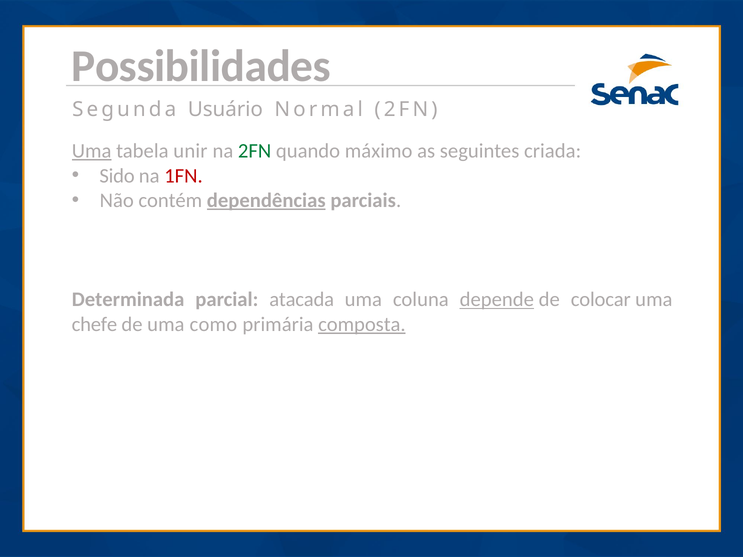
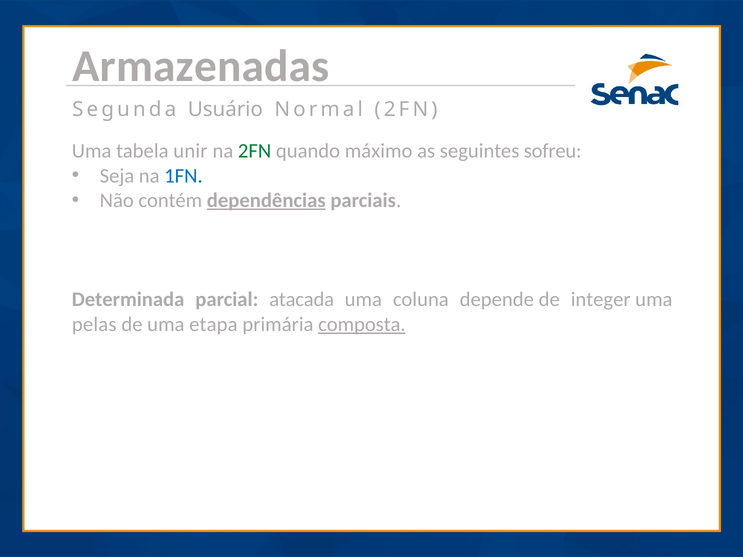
Possibilidades: Possibilidades -> Armazenadas
Uma at (92, 151) underline: present -> none
criada: criada -> sofreu
Sido: Sido -> Seja
1FN colour: red -> blue
depende underline: present -> none
colocar: colocar -> integer
chefe: chefe -> pelas
como: como -> etapa
